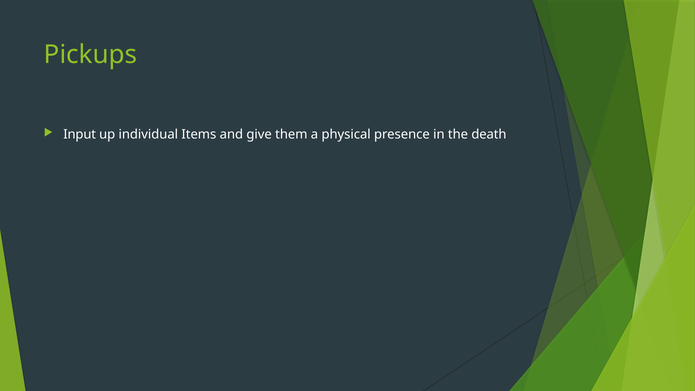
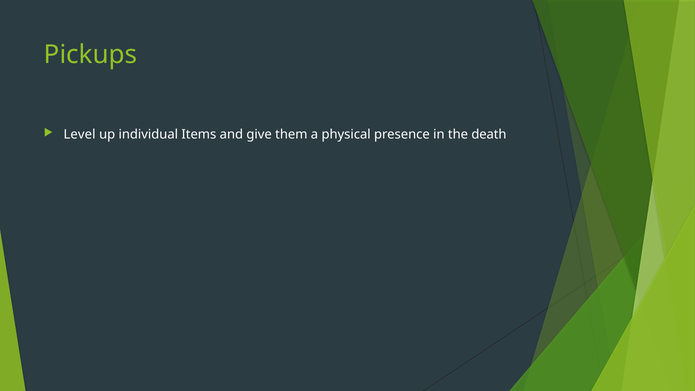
Input: Input -> Level
